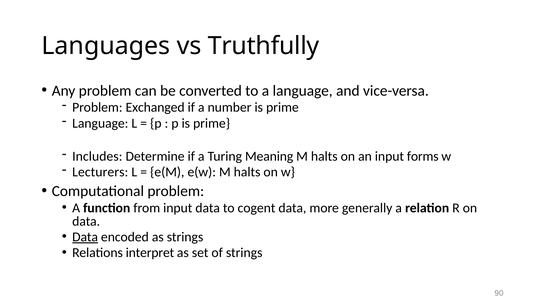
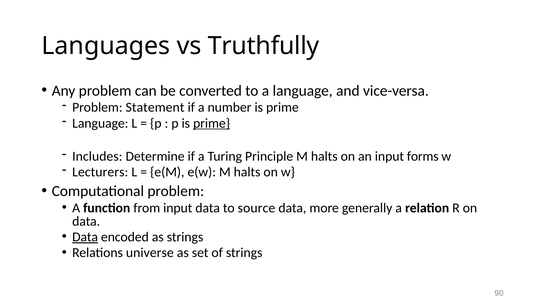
Exchanged: Exchanged -> Statement
prime at (212, 123) underline: none -> present
Meaning: Meaning -> Principle
cogent: cogent -> source
interpret: interpret -> universe
